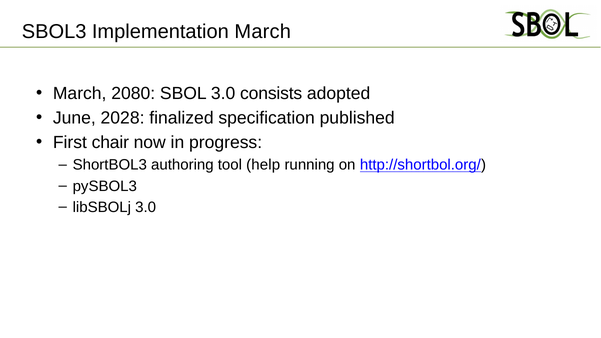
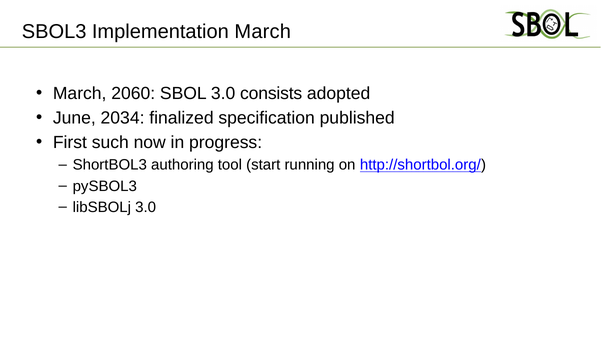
2080: 2080 -> 2060
2028: 2028 -> 2034
chair: chair -> such
help: help -> start
